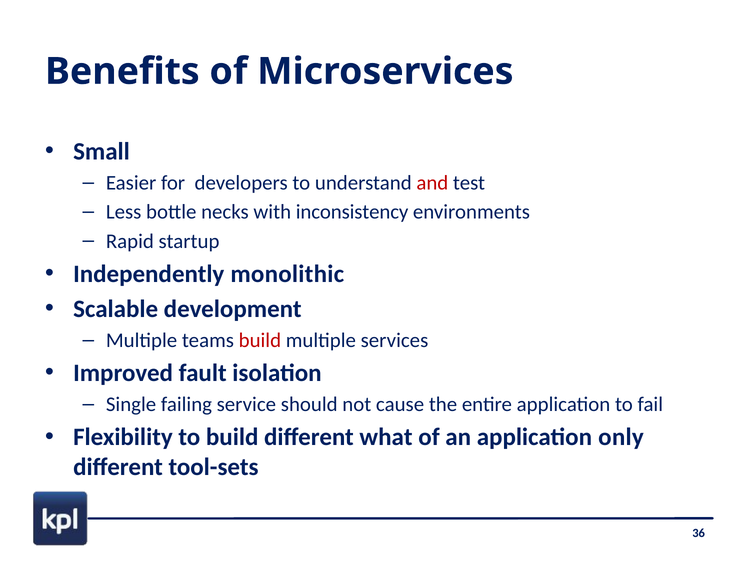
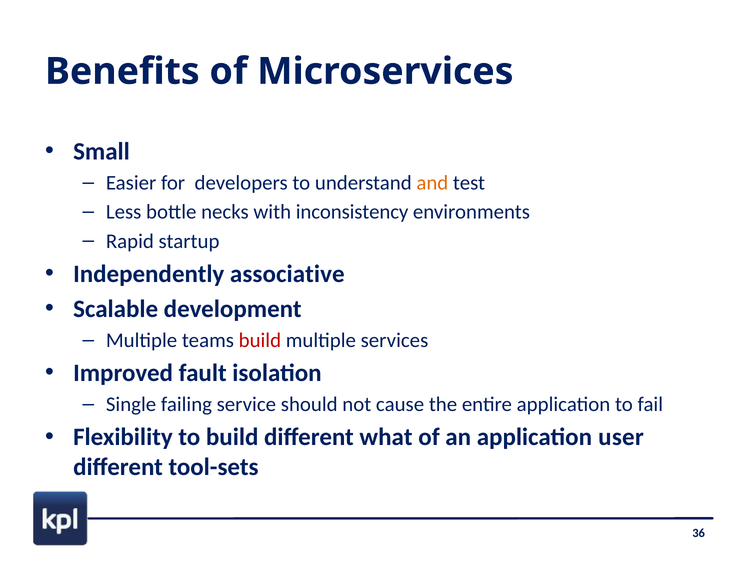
and colour: red -> orange
monolithic: monolithic -> associative
only: only -> user
